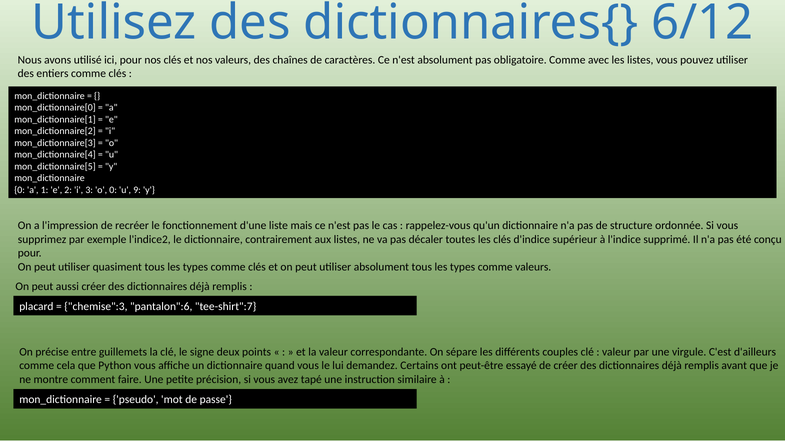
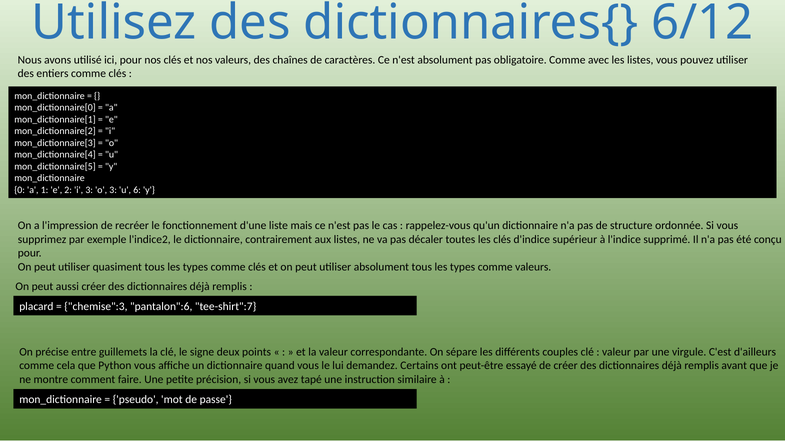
o 0: 0 -> 3
9: 9 -> 6
